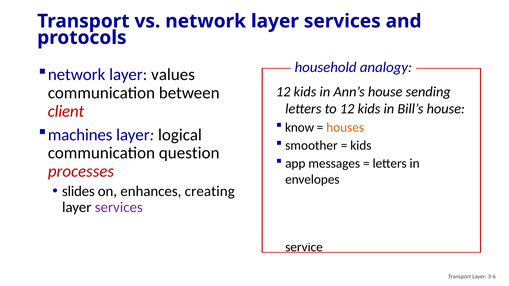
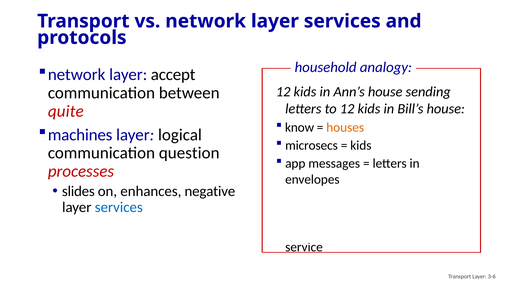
values: values -> accept
client: client -> quite
smoother: smoother -> microsecs
creating: creating -> negative
services at (119, 207) colour: purple -> blue
